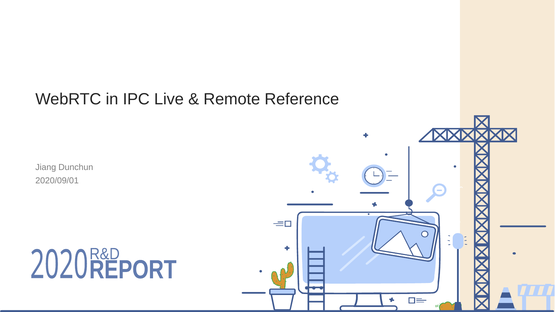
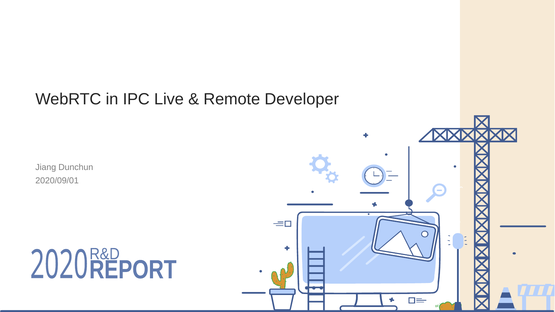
Reference: Reference -> Developer
